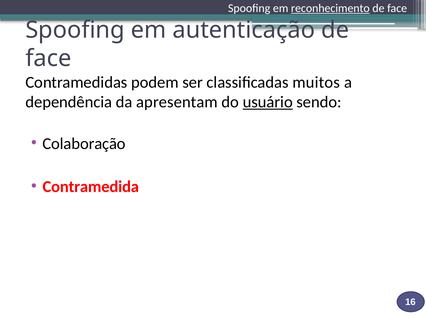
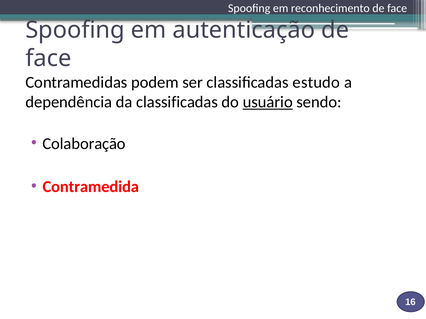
reconhecimento underline: present -> none
muitos: muitos -> estudo
da apresentam: apresentam -> classificadas
